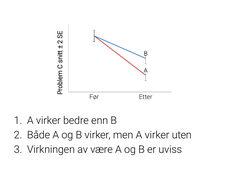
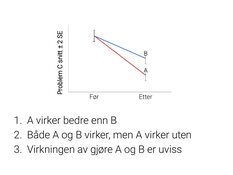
være: være -> gjøre
